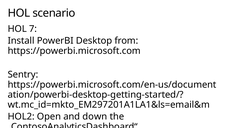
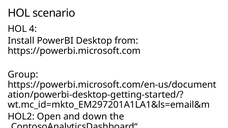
7: 7 -> 4
Sentry: Sentry -> Group
